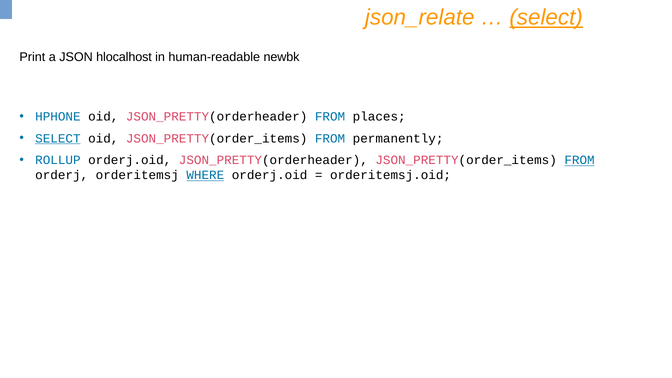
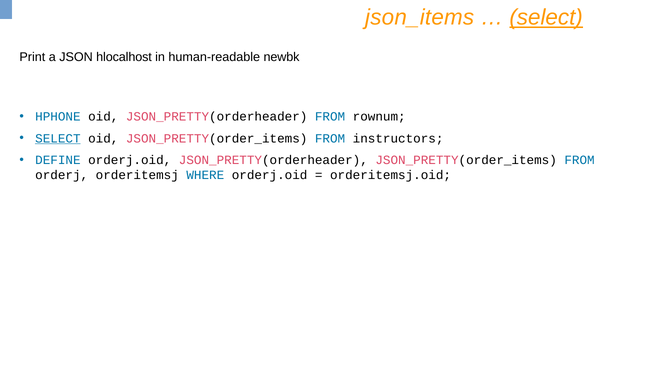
json_relate: json_relate -> json_items
places: places -> rownum
permanently: permanently -> instructors
ROLLUP: ROLLUP -> DEFINE
FROM at (580, 160) underline: present -> none
WHERE underline: present -> none
